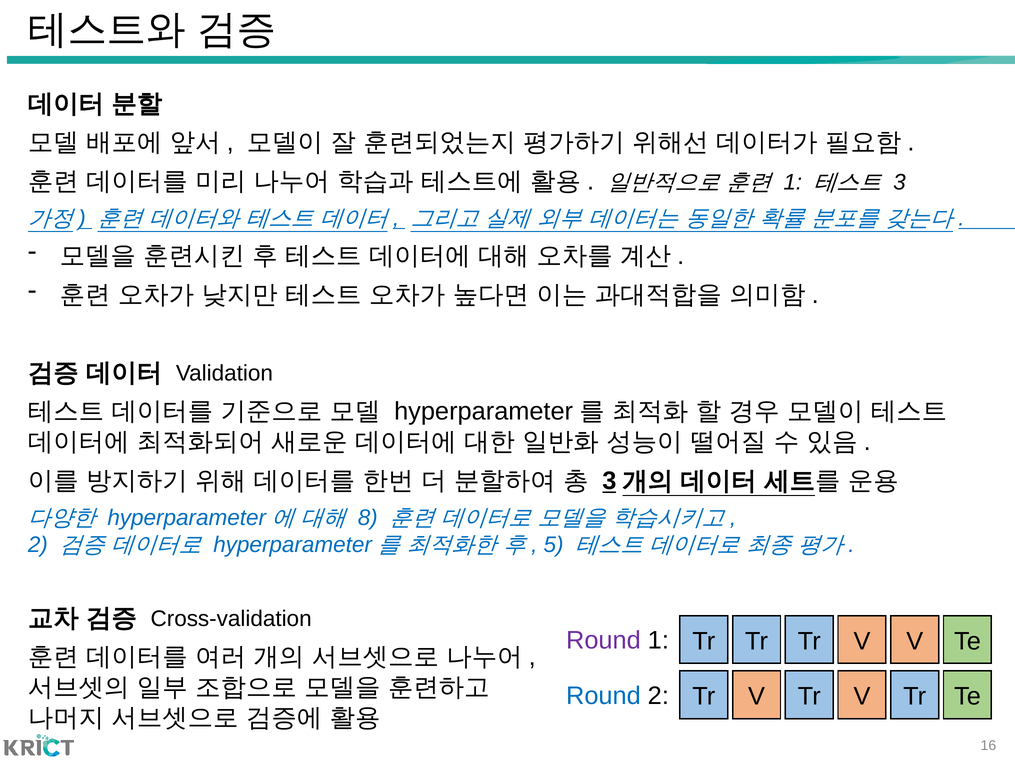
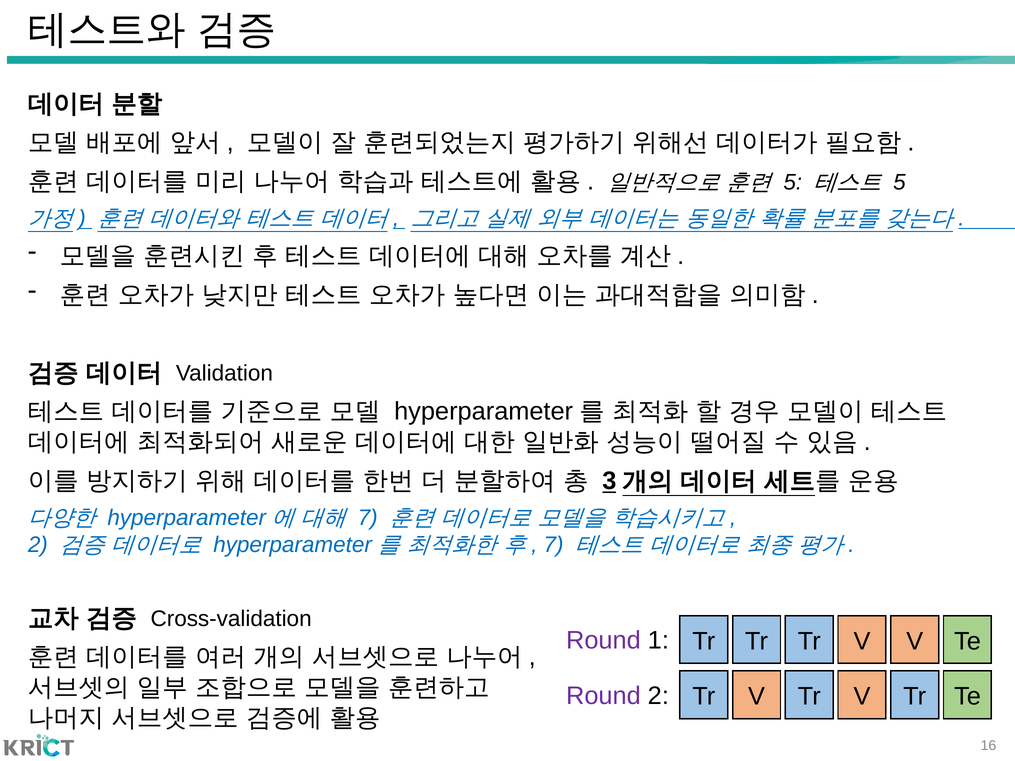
1 at (793, 182): 1 -> 5
3 at (899, 182): 3 -> 5
8 at (368, 518): 8 -> 7
5 at (554, 545): 5 -> 7
Round at (603, 696) colour: blue -> purple
